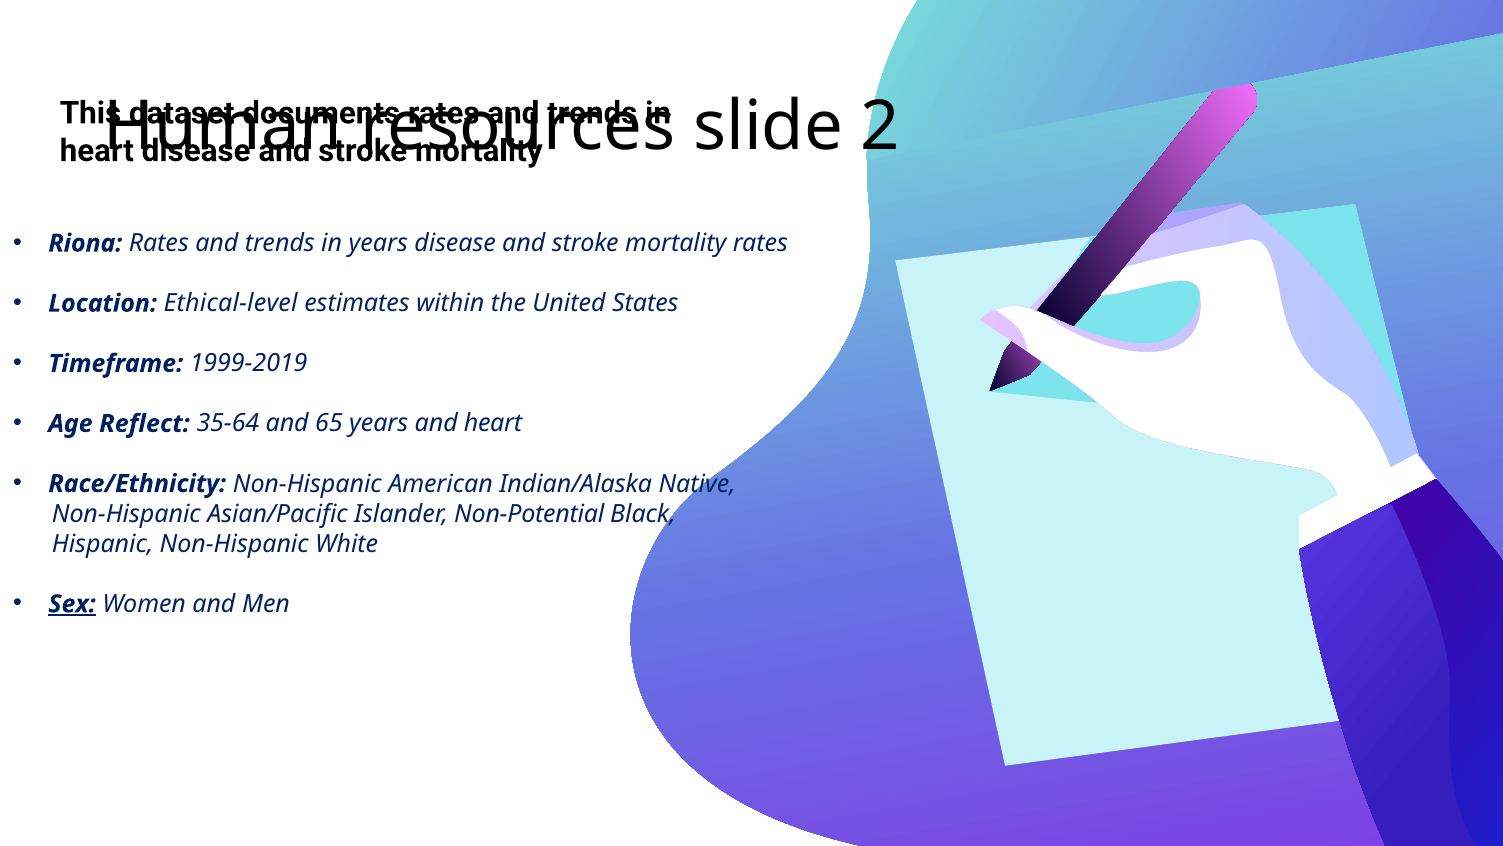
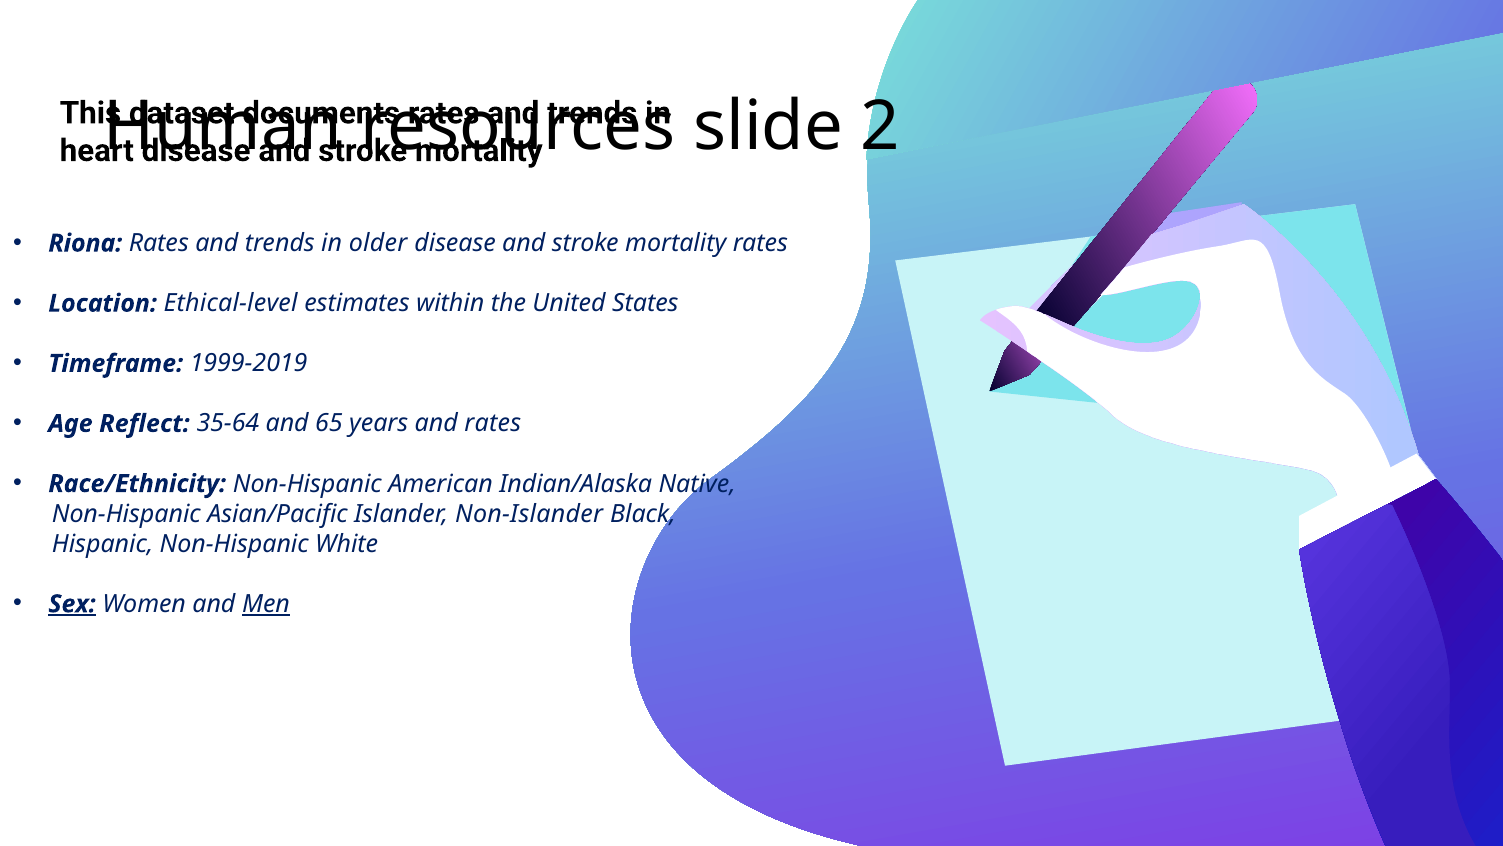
in years: years -> older
and heart: heart -> rates
Non-Potential: Non-Potential -> Non-Islander
Men underline: none -> present
